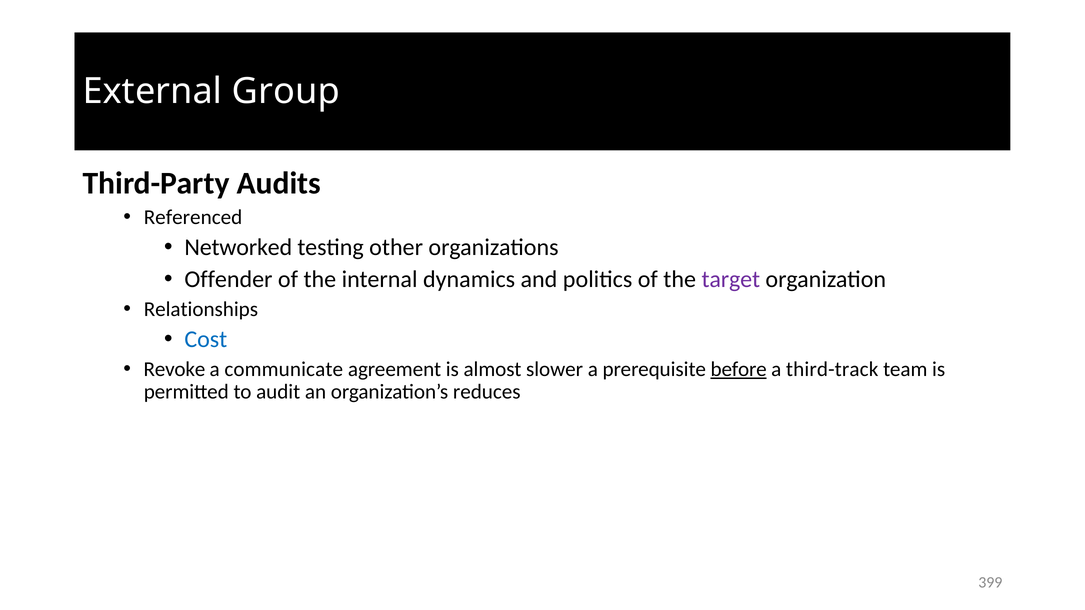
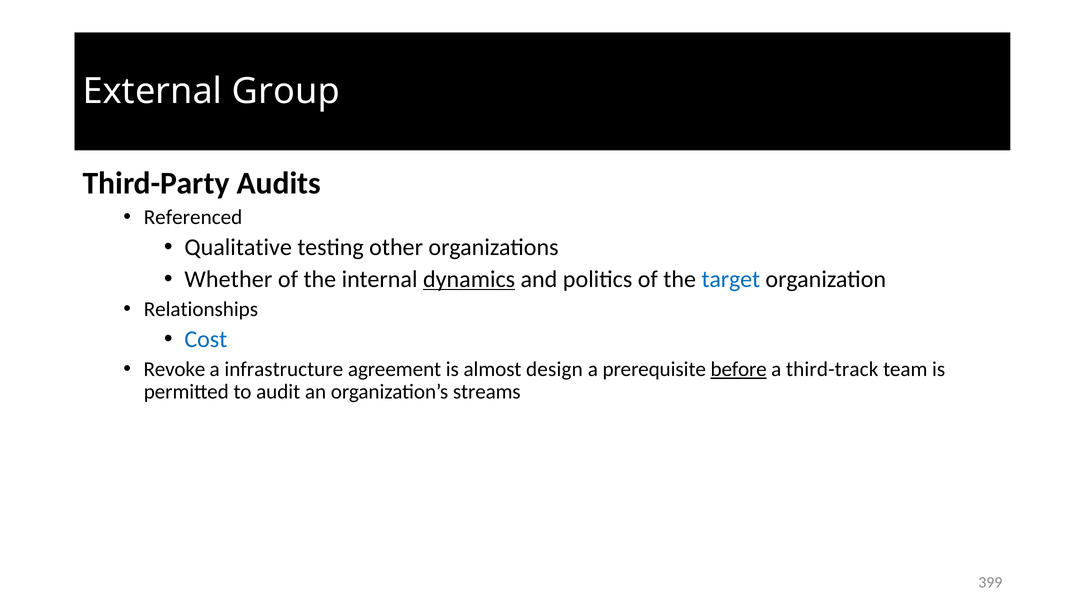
Networked: Networked -> Qualitative
Offender: Offender -> Whether
dynamics underline: none -> present
target colour: purple -> blue
communicate: communicate -> infrastructure
slower: slower -> design
reduces: reduces -> streams
